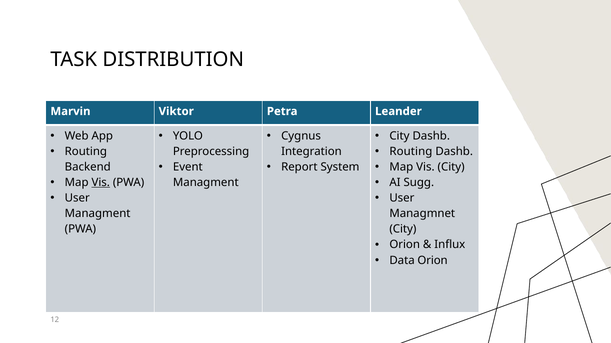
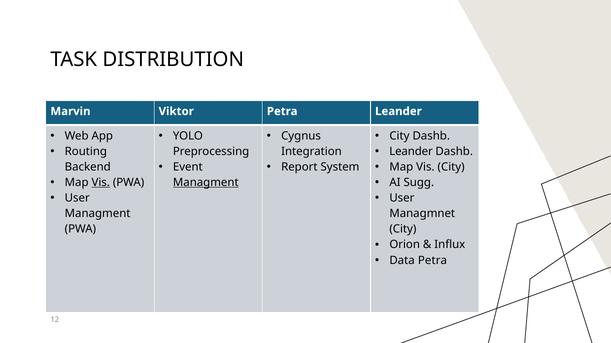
Routing at (411, 152): Routing -> Leander
Managment at (206, 183) underline: none -> present
Data Orion: Orion -> Petra
